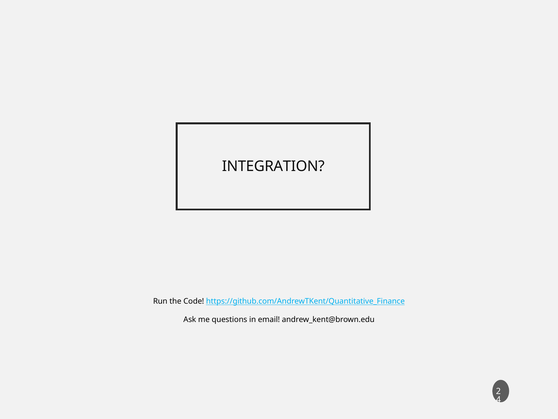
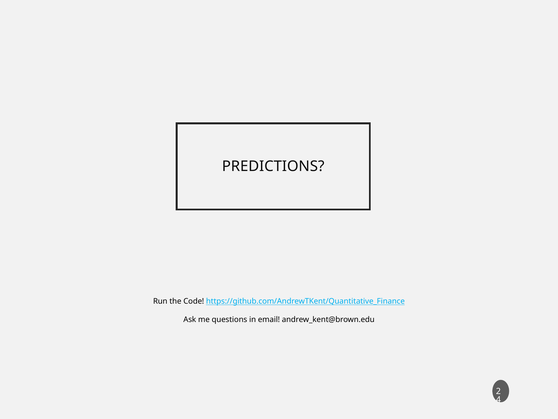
INTEGRATION: INTEGRATION -> PREDICTIONS
